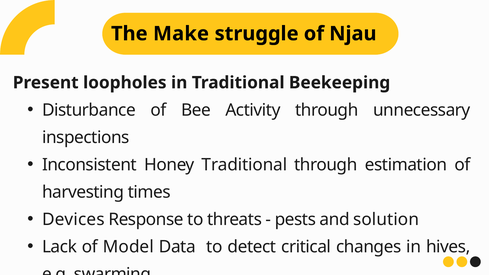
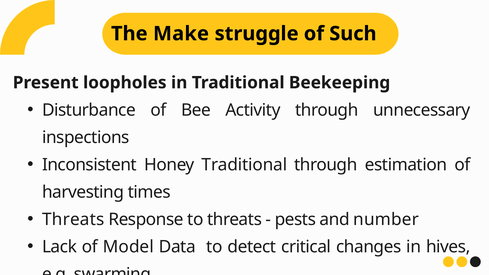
Njau: Njau -> Such
Devices at (73, 219): Devices -> Threats
solution: solution -> number
